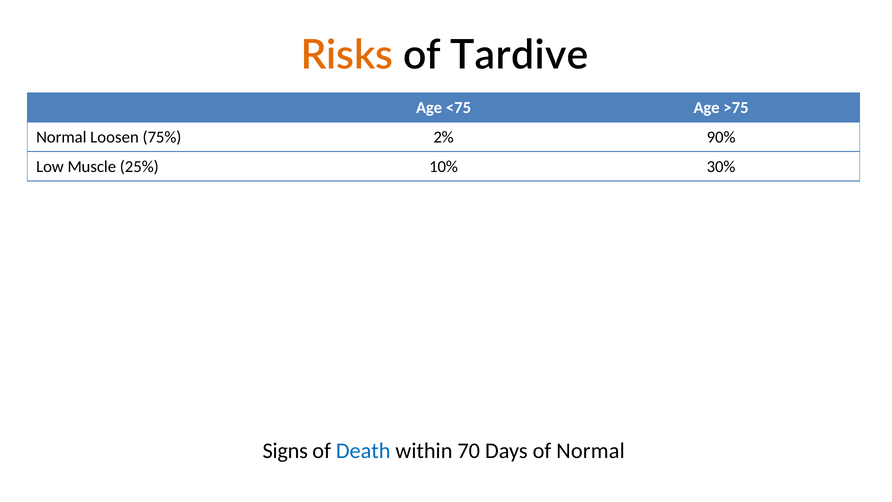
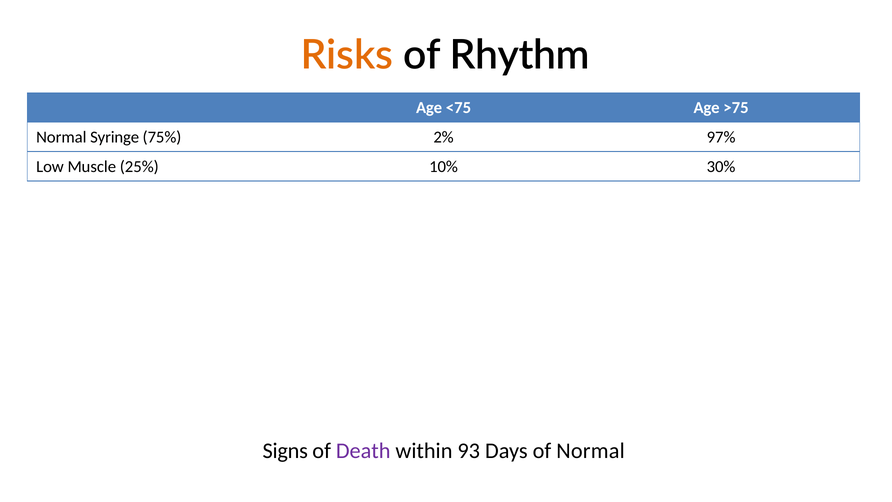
Tardive: Tardive -> Rhythm
Loosen: Loosen -> Syringe
90%: 90% -> 97%
Death colour: blue -> purple
70: 70 -> 93
